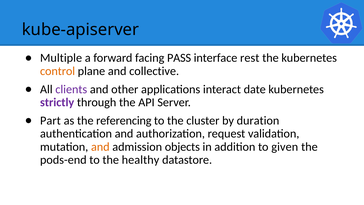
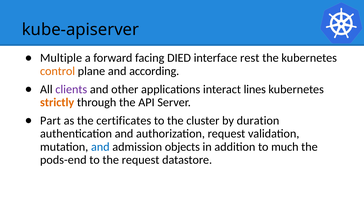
PASS: PASS -> DIED
collective: collective -> according
date: date -> lines
strictly colour: purple -> orange
referencing: referencing -> certificates
and at (100, 147) colour: orange -> blue
given: given -> much
the healthy: healthy -> request
